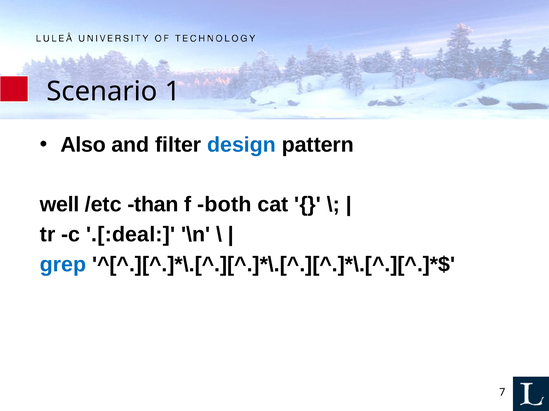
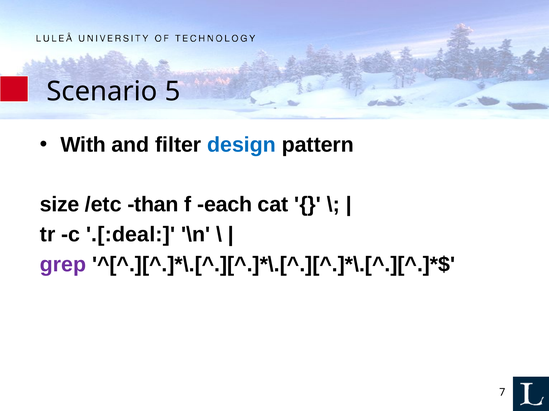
1: 1 -> 5
Also: Also -> With
well: well -> size
both: both -> each
grep colour: blue -> purple
